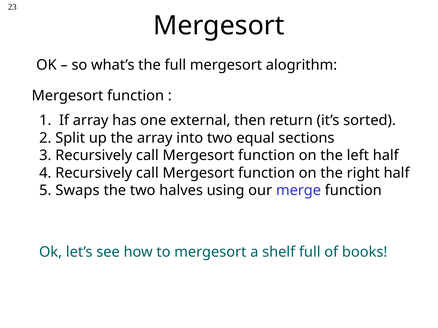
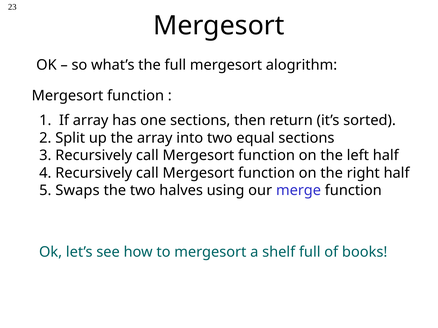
one external: external -> sections
